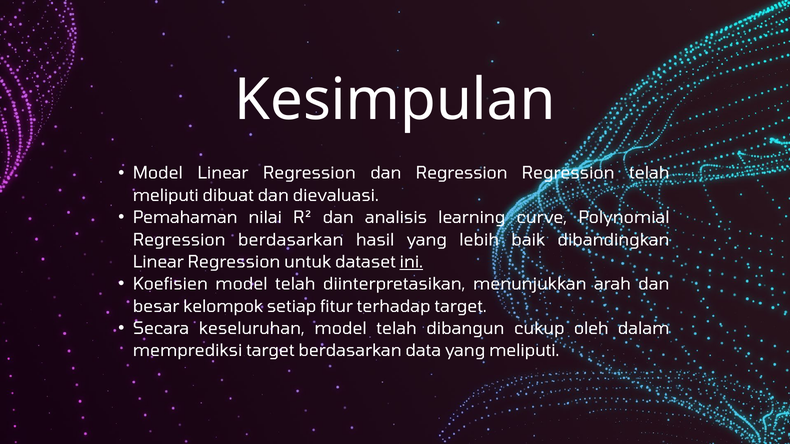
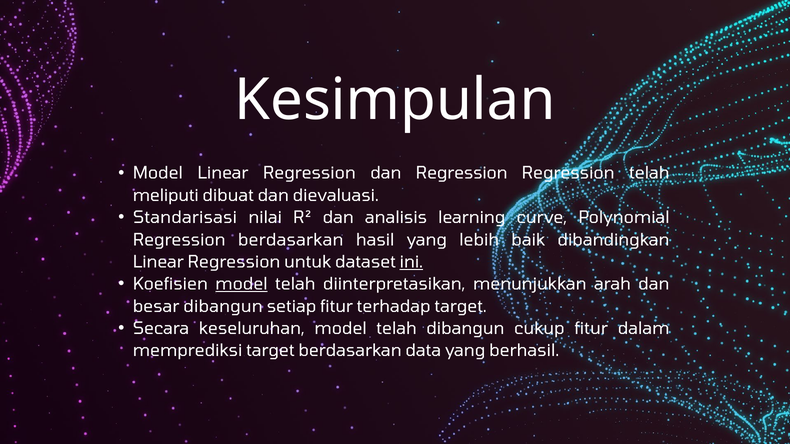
Pemahaman: Pemahaman -> Standarisasi
model at (242, 284) underline: none -> present
besar kelompok: kelompok -> dibangun
cukup oleh: oleh -> fitur
yang meliputi: meliputi -> berhasil
